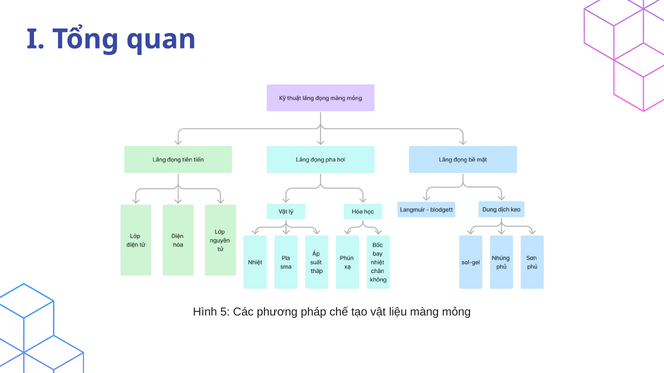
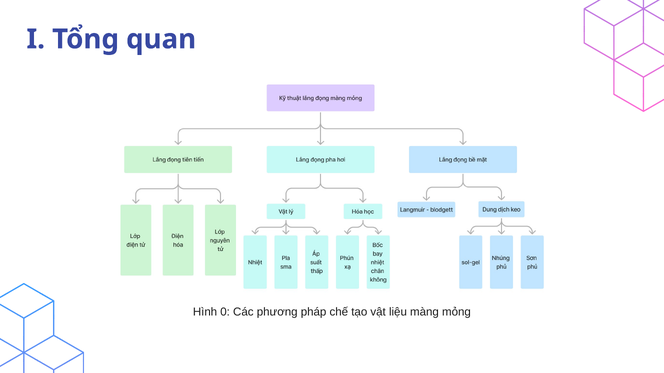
5: 5 -> 0
